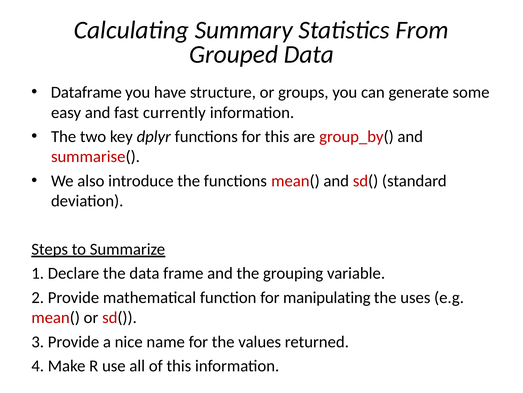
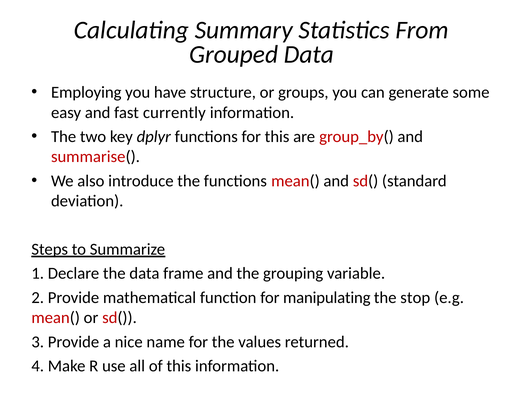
Dataframe: Dataframe -> Employing
uses: uses -> stop
